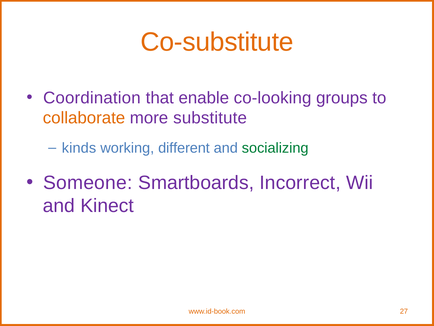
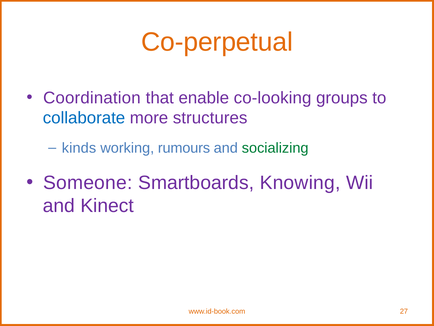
Co-substitute: Co-substitute -> Co-perpetual
collaborate colour: orange -> blue
substitute: substitute -> structures
different: different -> rumours
Incorrect: Incorrect -> Knowing
